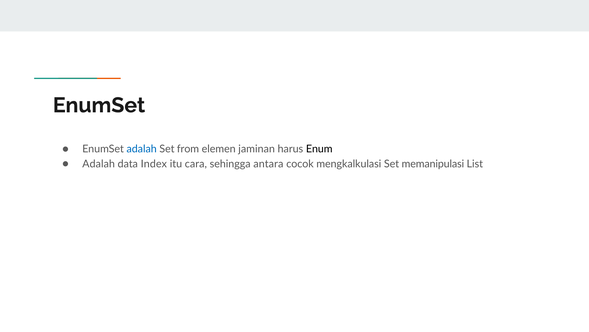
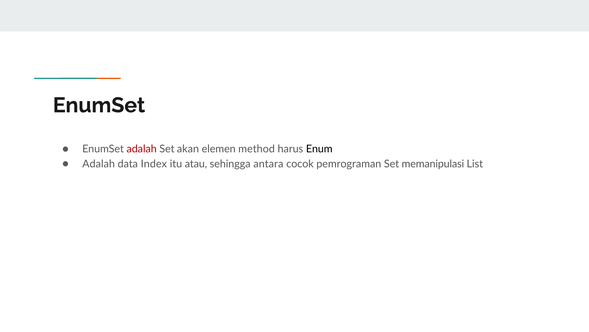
adalah at (142, 149) colour: blue -> red
from: from -> akan
jaminan: jaminan -> method
cara: cara -> atau
mengkalkulasi: mengkalkulasi -> pemrograman
